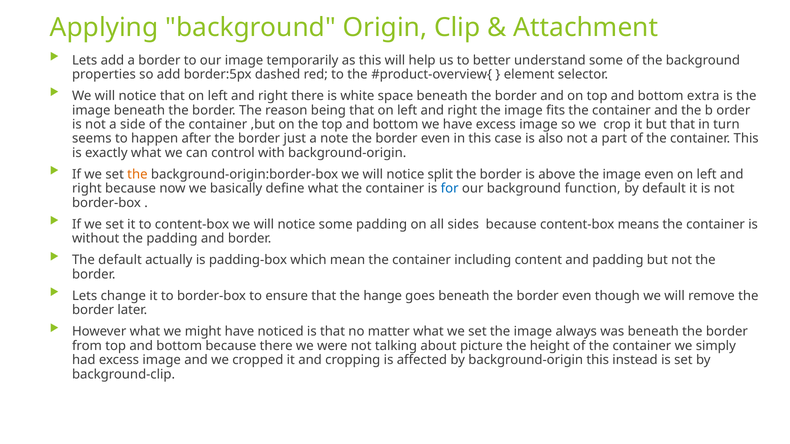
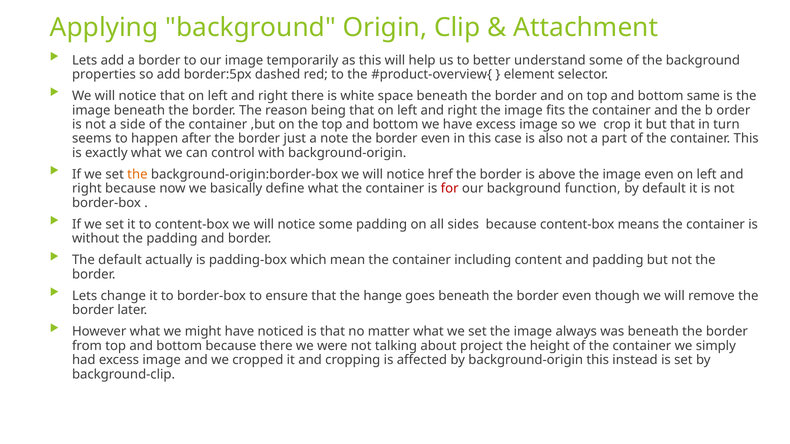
extra: extra -> same
split: split -> href
for colour: blue -> red
picture: picture -> project
